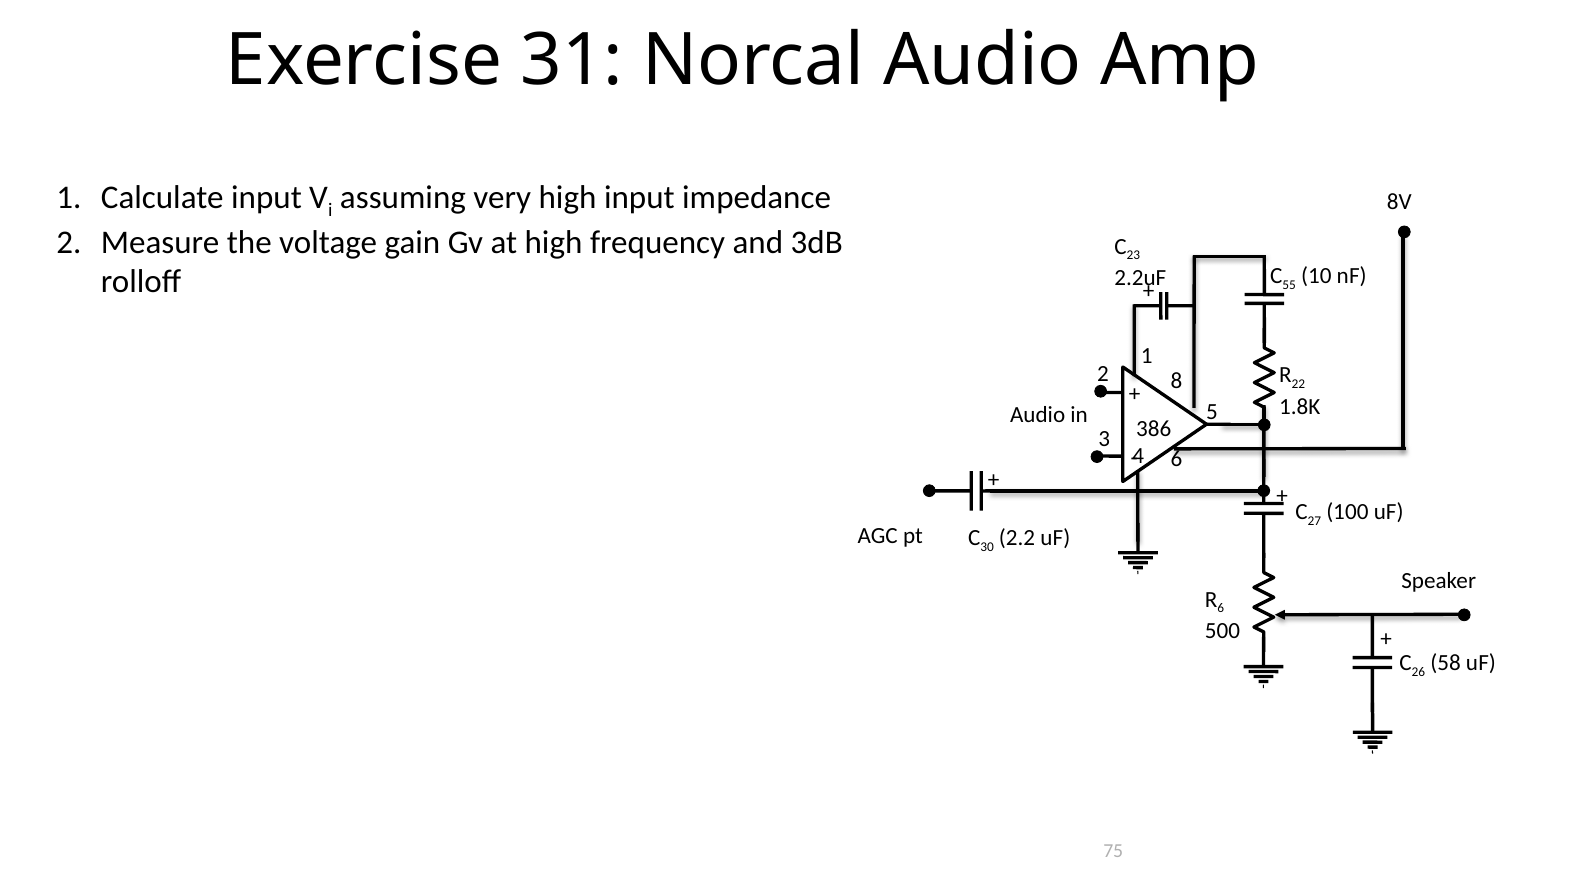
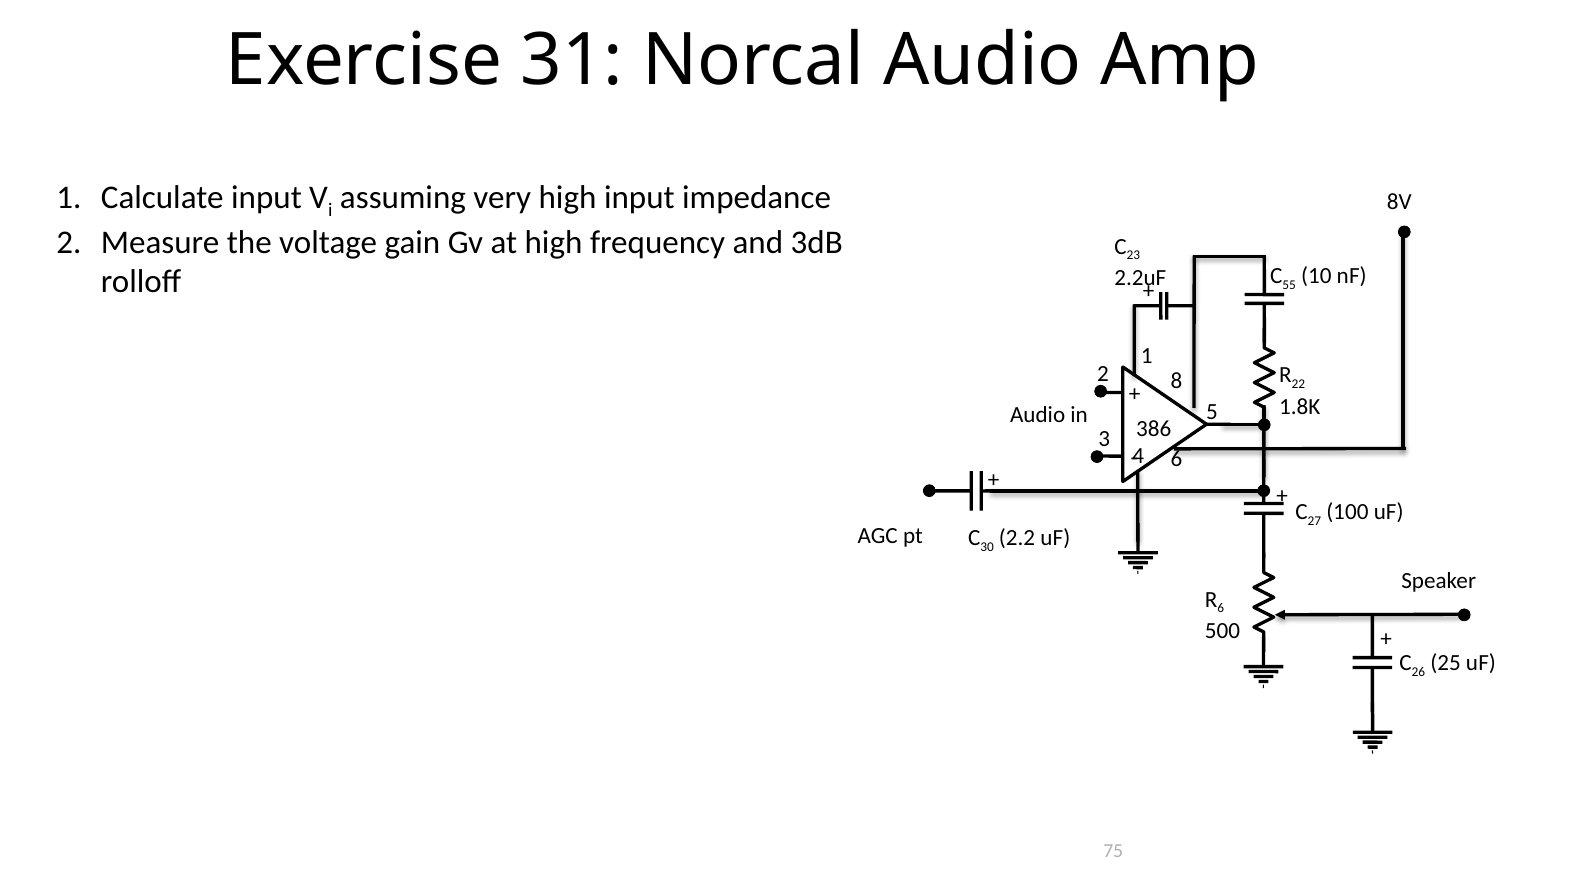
58: 58 -> 25
